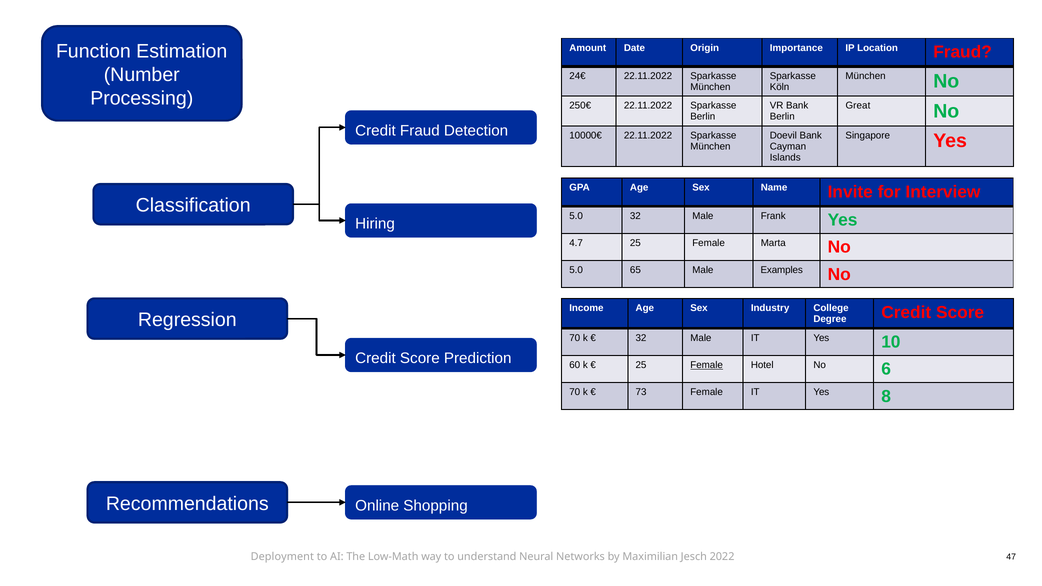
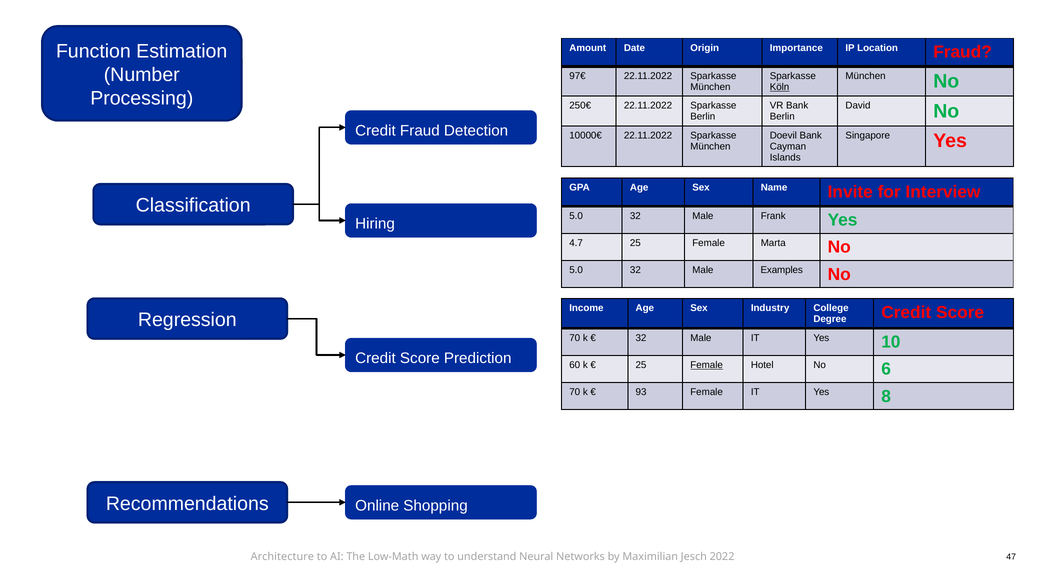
24€: 24€ -> 97€
Köln underline: none -> present
Great: Great -> David
65 at (635, 270): 65 -> 32
73: 73 -> 93
Deployment: Deployment -> Architecture
